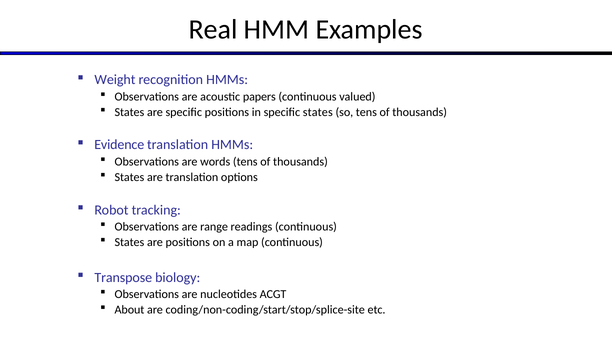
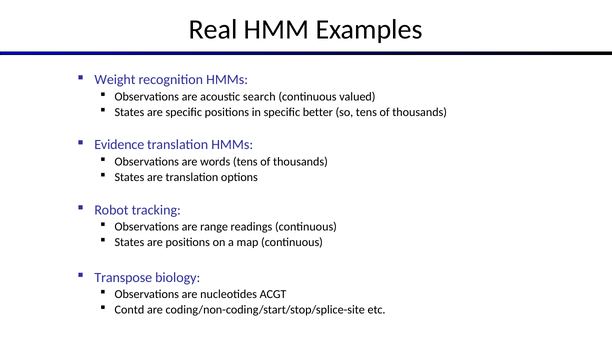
papers: papers -> search
specific states: states -> better
About: About -> Contd
